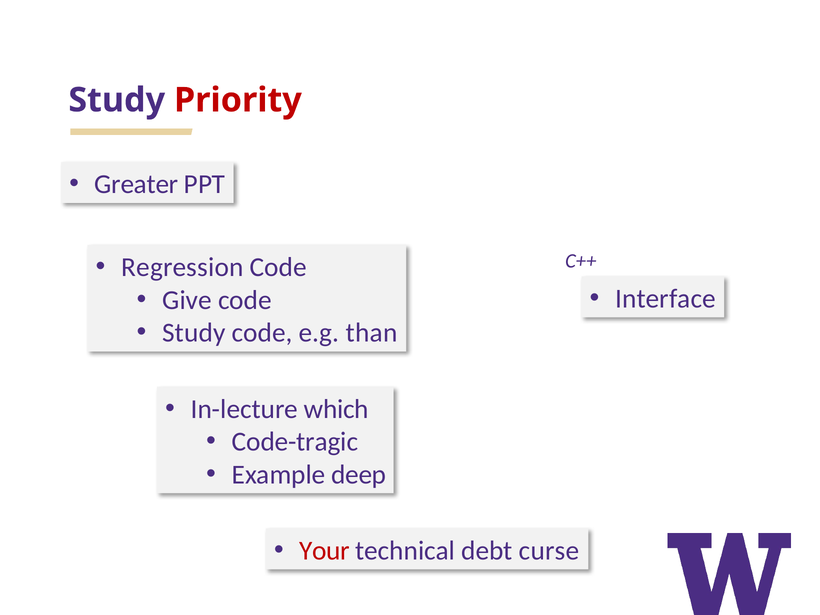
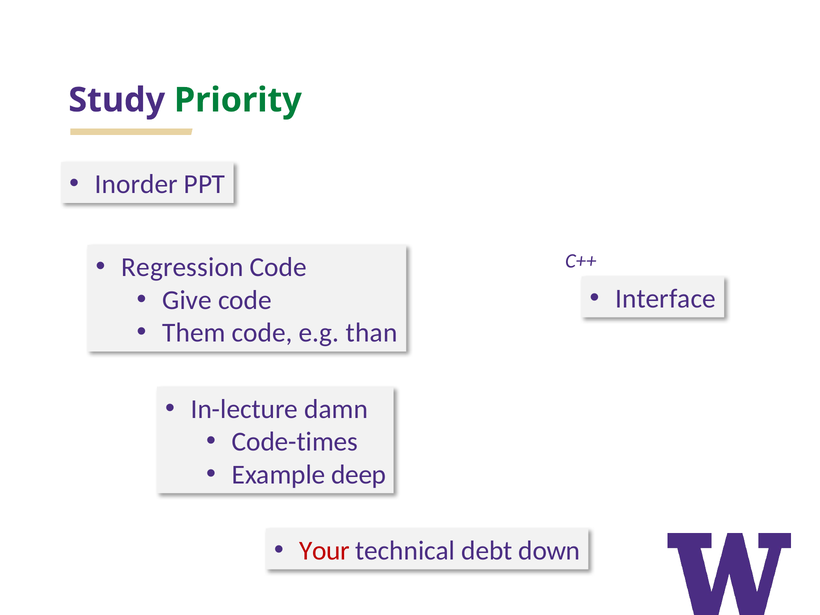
Priority colour: red -> green
Greater: Greater -> Inorder
Study at (194, 333): Study -> Them
which: which -> damn
Code-tragic: Code-tragic -> Code-times
curse: curse -> down
